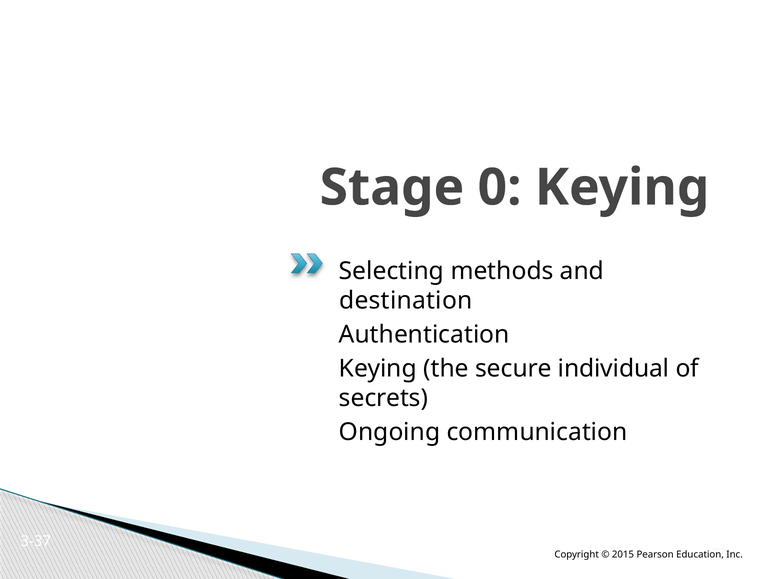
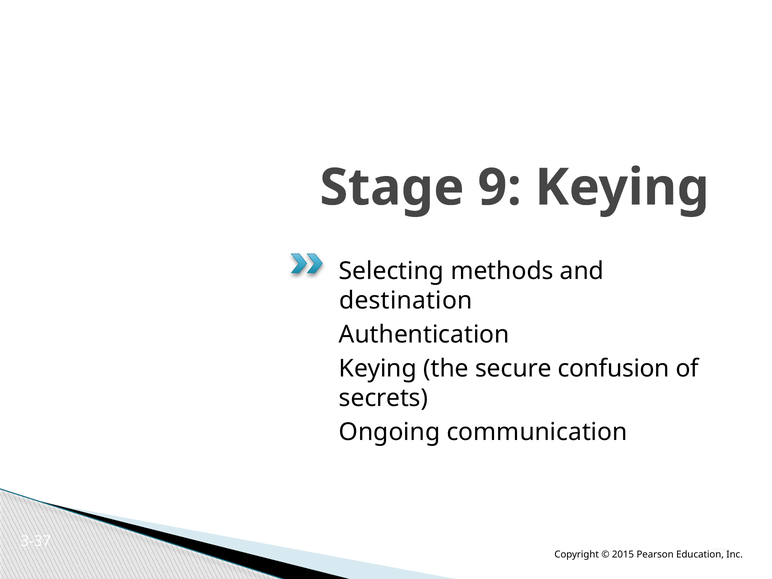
0: 0 -> 9
individual: individual -> confusion
